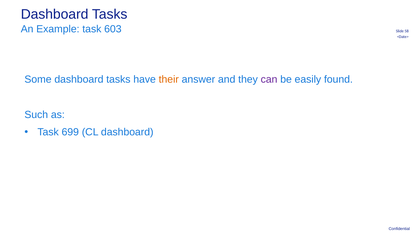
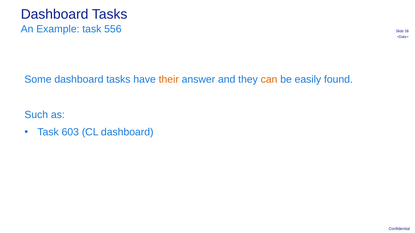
603: 603 -> 556
can colour: purple -> orange
699: 699 -> 603
